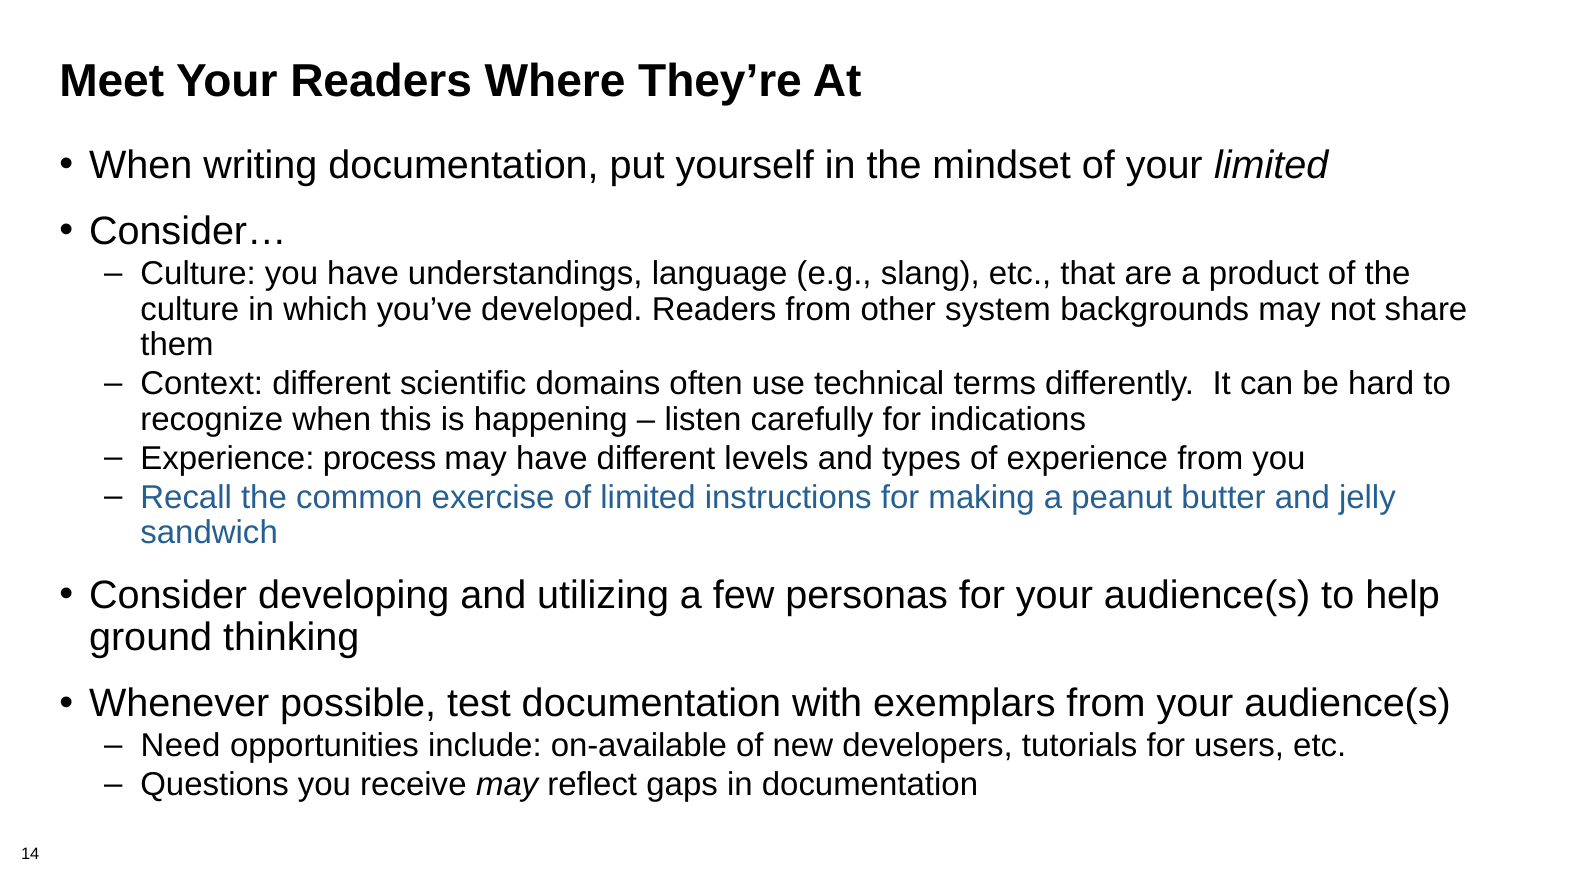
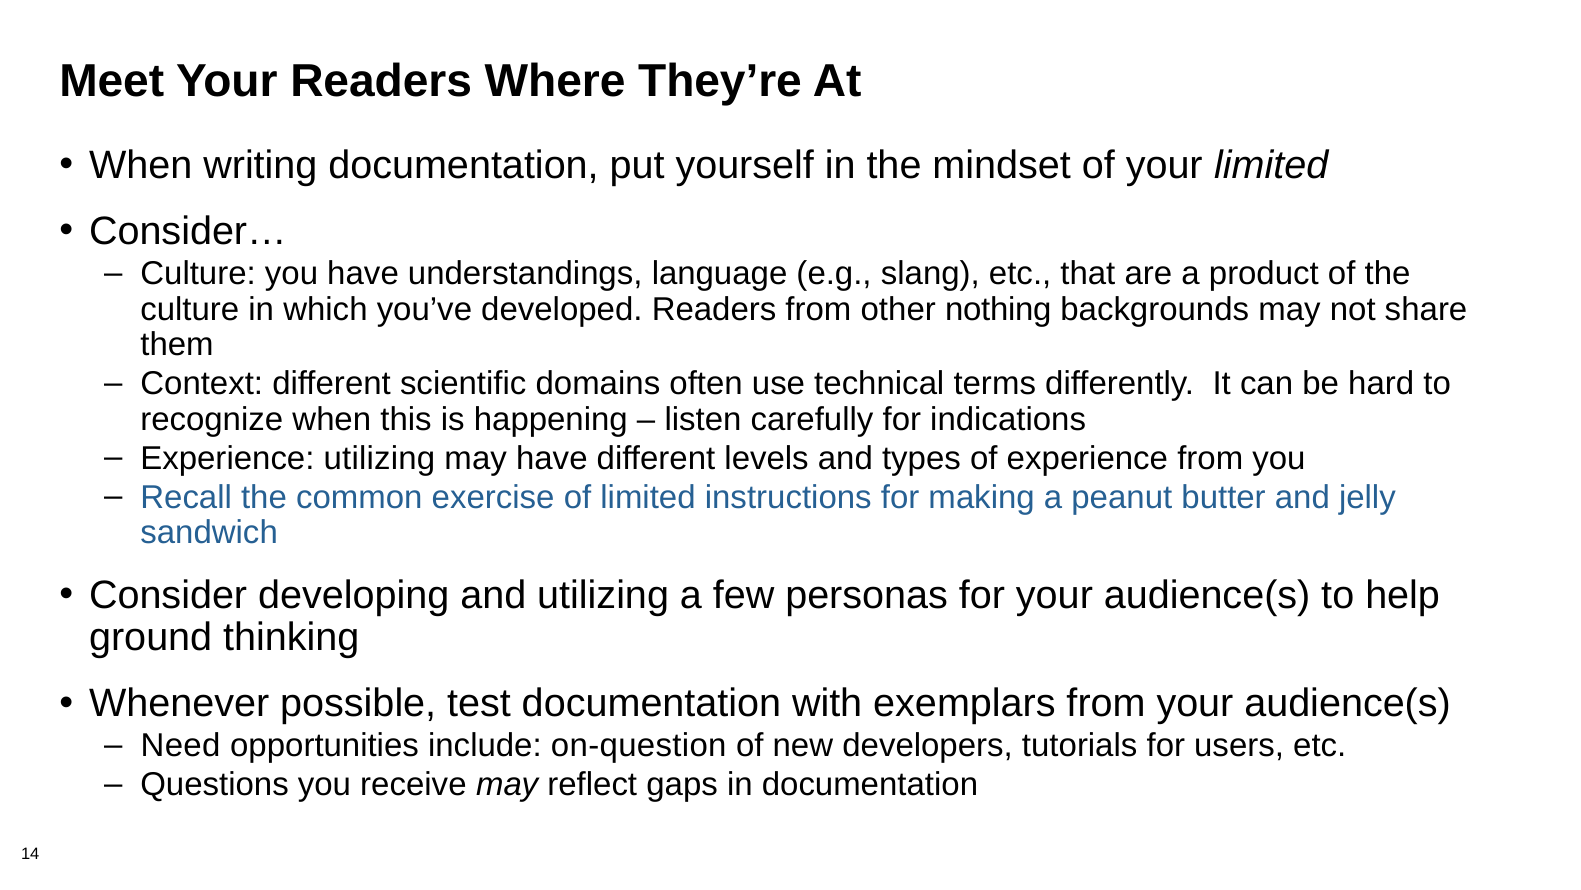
system: system -> nothing
Experience process: process -> utilizing
on-available: on-available -> on-question
